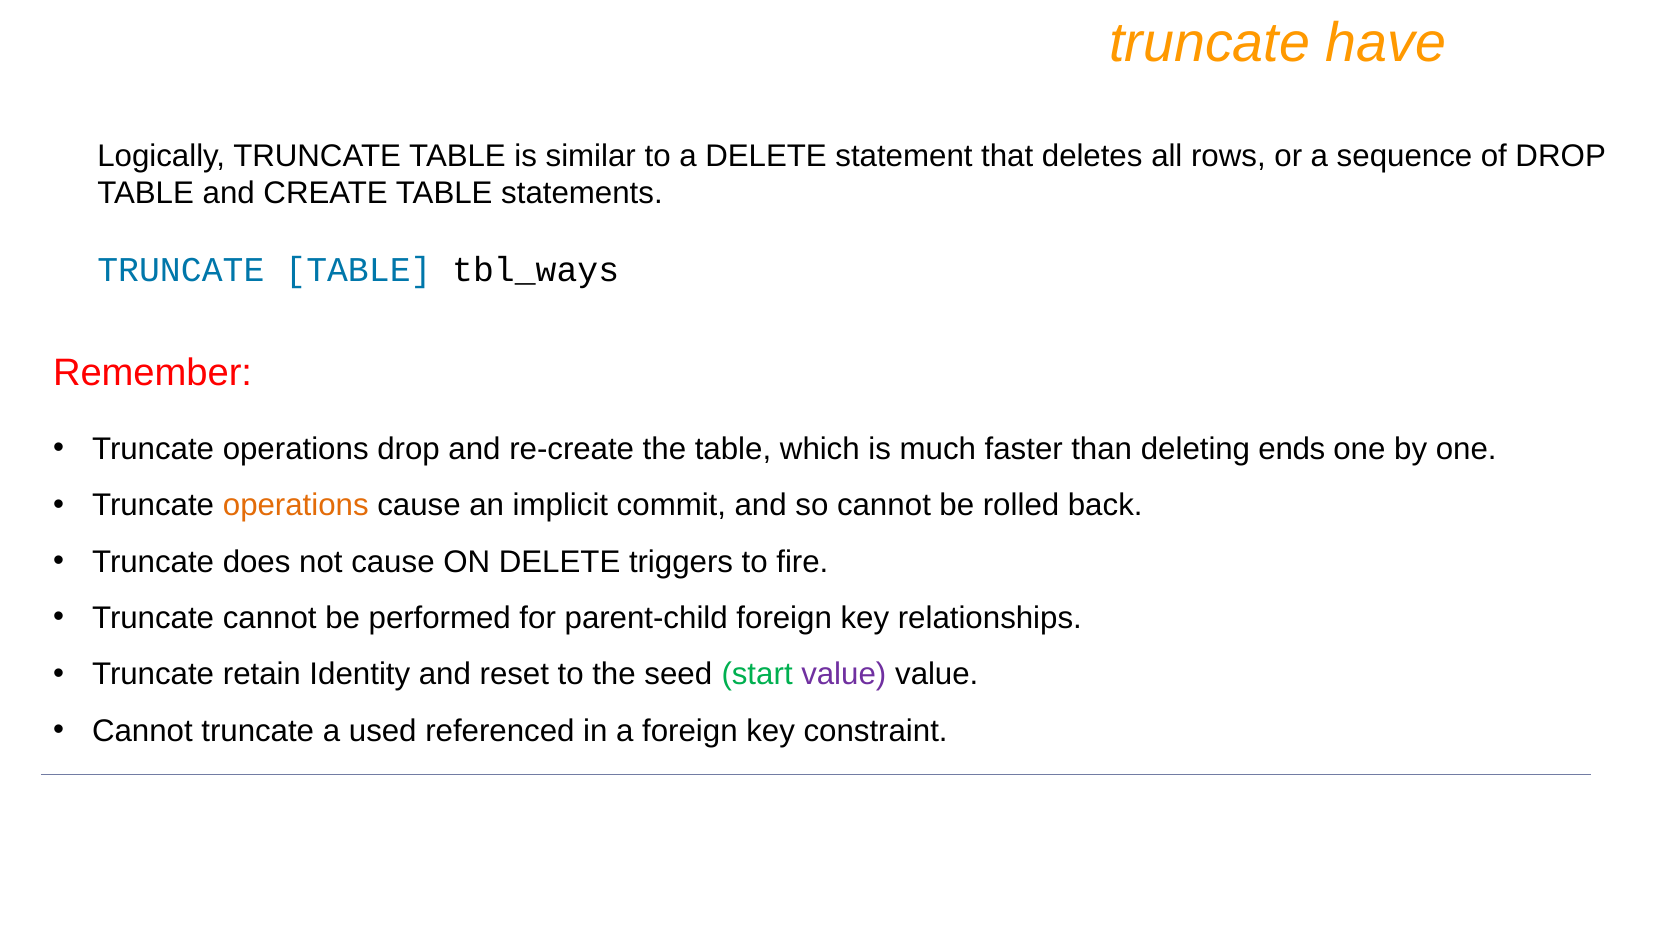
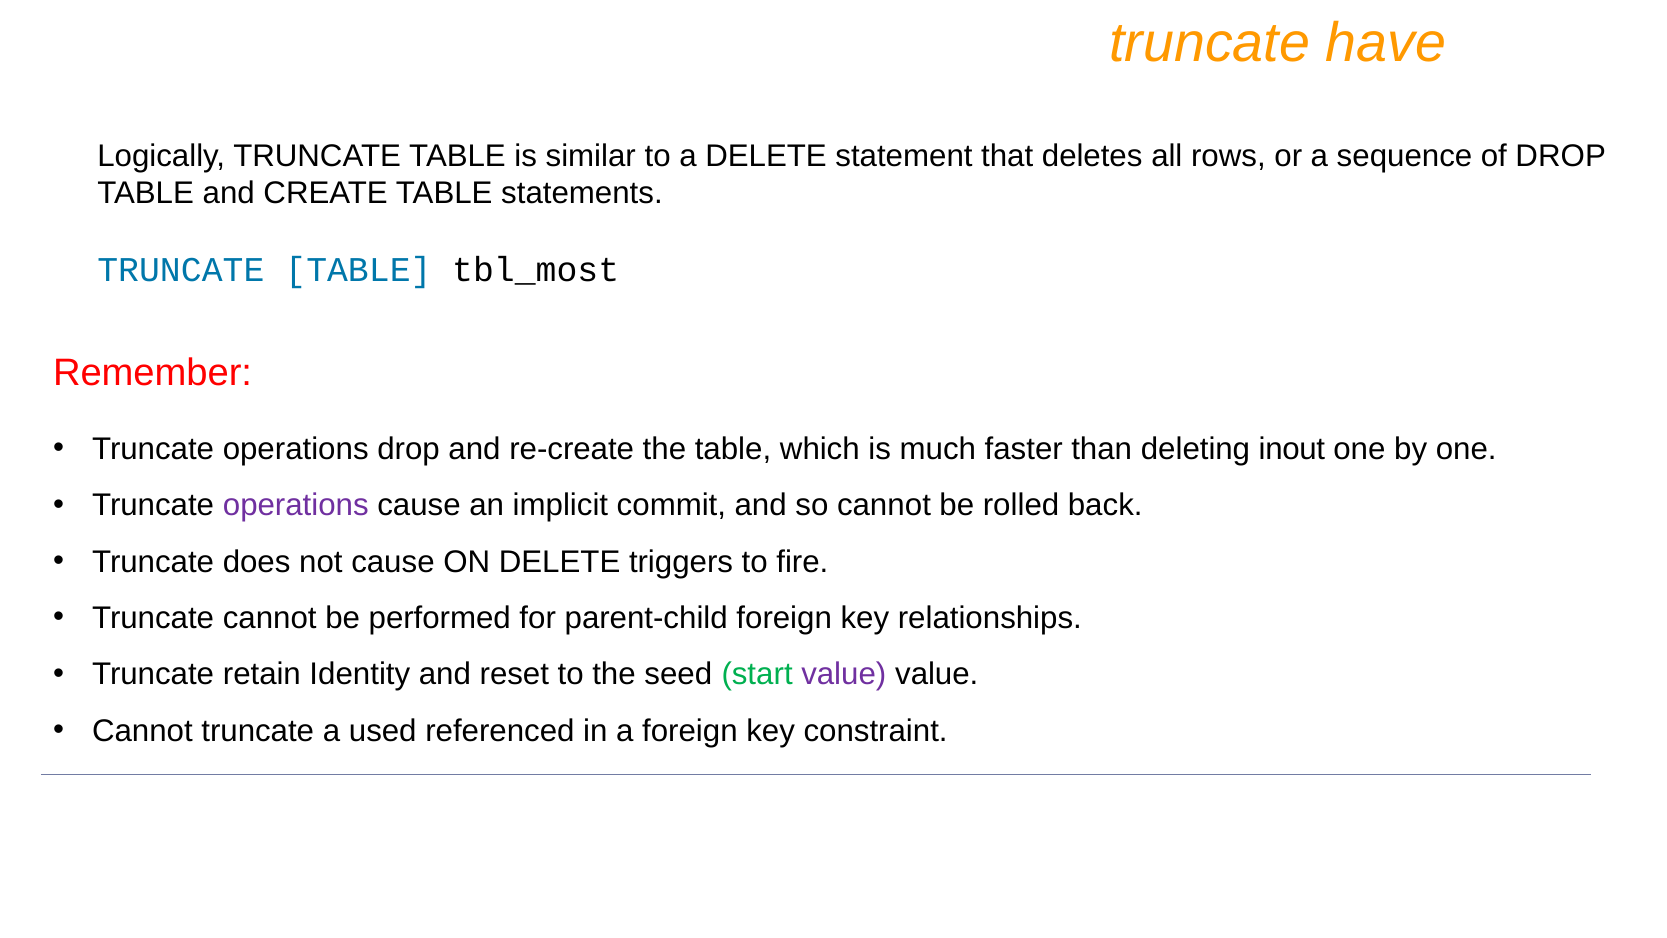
tbl_ways: tbl_ways -> tbl_most
ends: ends -> inout
operations at (296, 505) colour: orange -> purple
